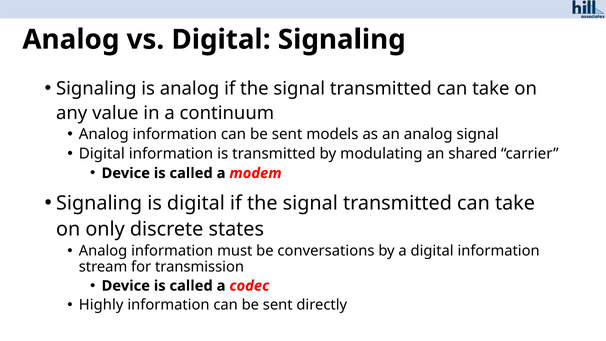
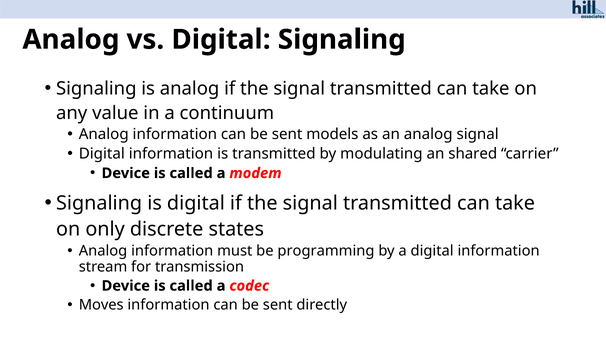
conversations: conversations -> programming
Highly: Highly -> Moves
